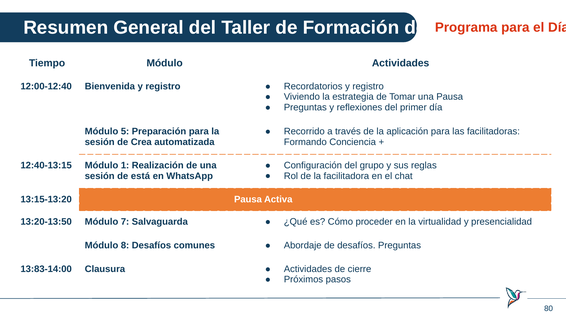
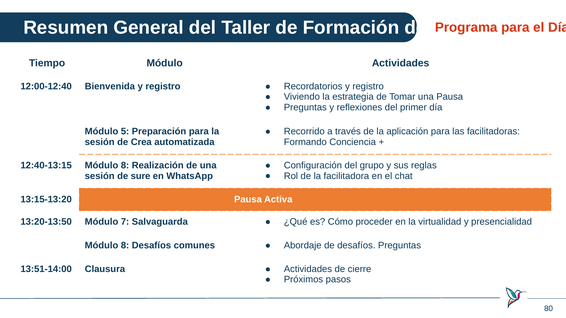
12:40-13:15 Módulo 1: 1 -> 8
está: está -> sure
13:83-14:00: 13:83-14:00 -> 13:51-14:00
